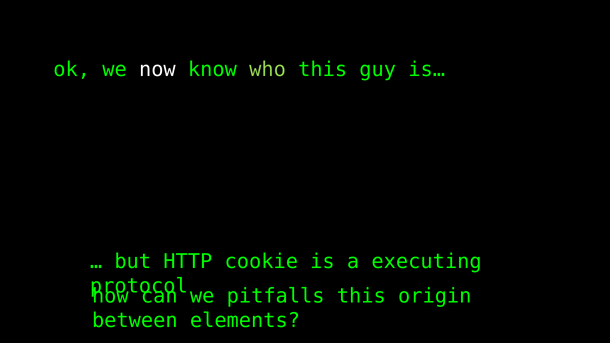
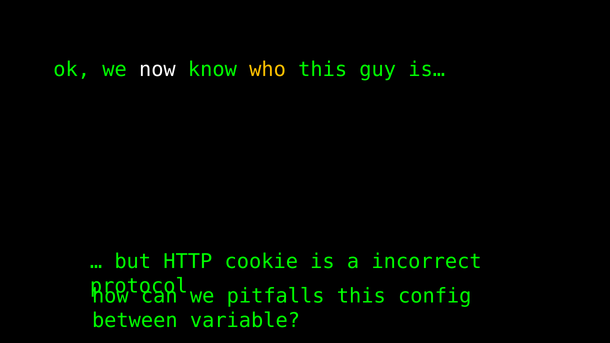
who colour: light green -> yellow
executing: executing -> incorrect
origin: origin -> config
elements: elements -> variable
